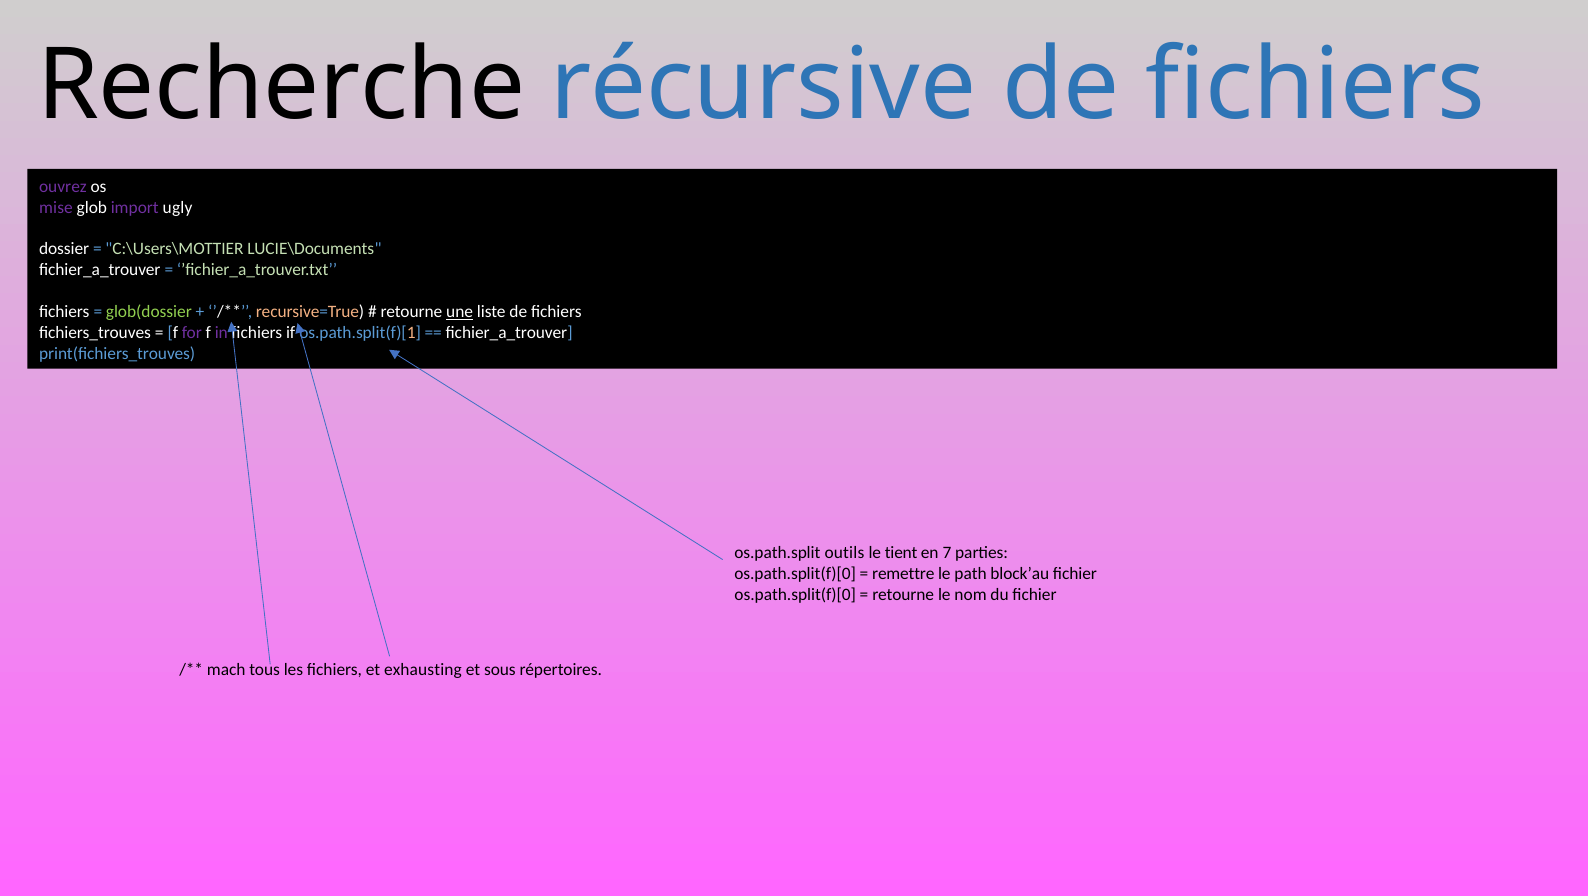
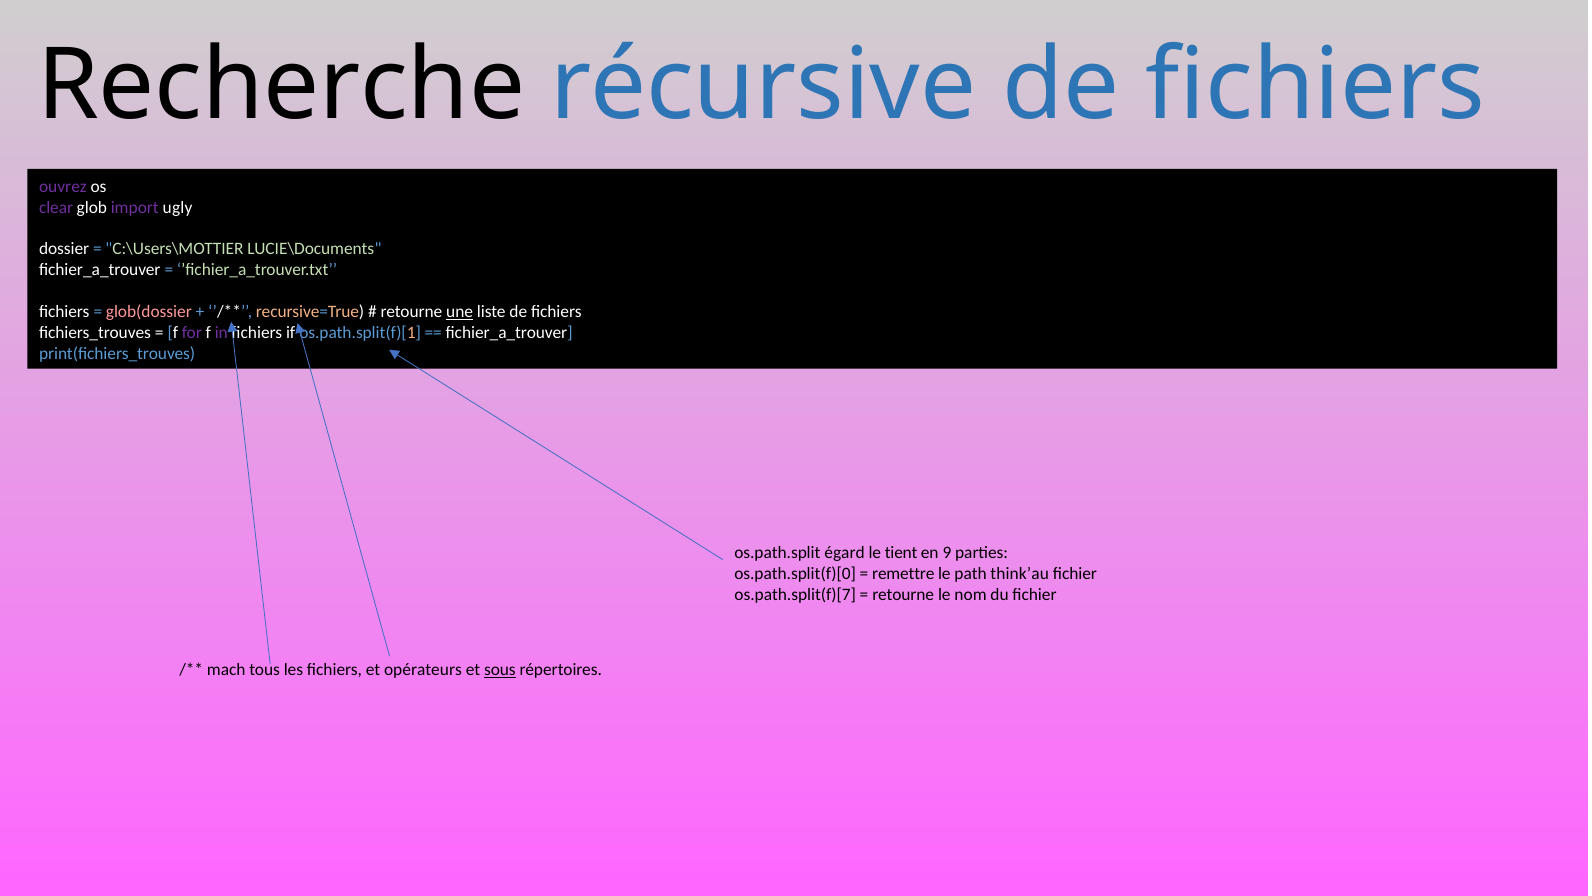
mise: mise -> clear
glob(dossier colour: light green -> pink
outils: outils -> égard
7: 7 -> 9
block’au: block’au -> think’au
os.path.split(f)[0 at (795, 594): os.path.split(f)[0 -> os.path.split(f)[7
exhausting: exhausting -> opérateurs
sous underline: none -> present
